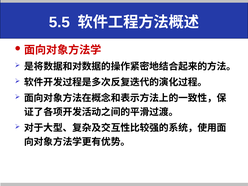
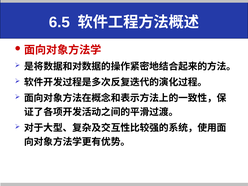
5.5: 5.5 -> 6.5
